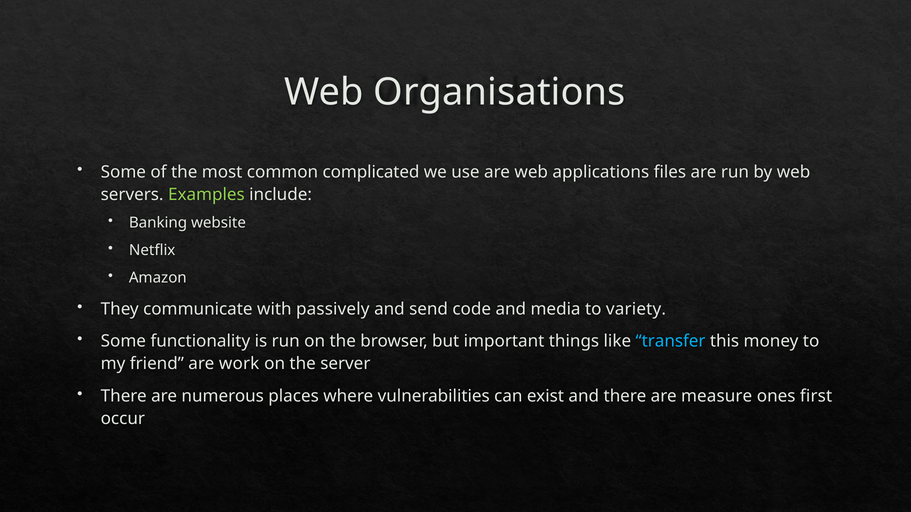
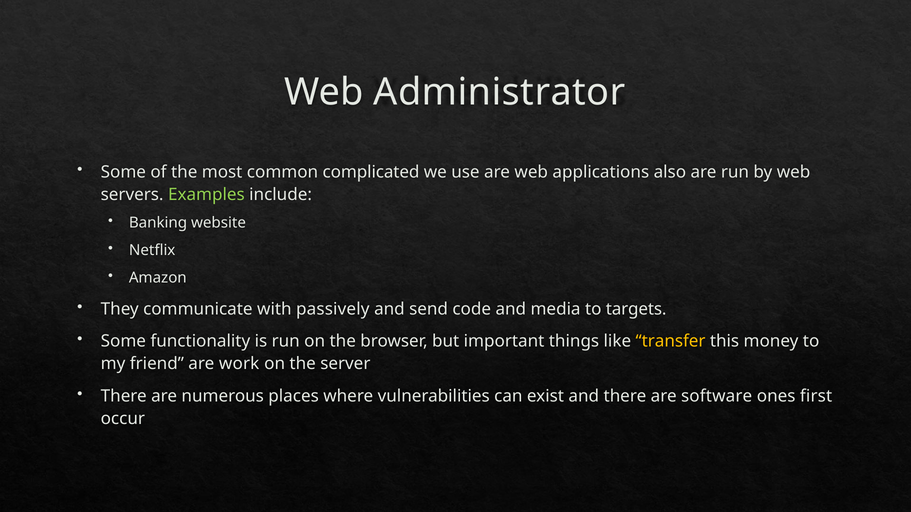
Organisations: Organisations -> Administrator
files: files -> also
variety: variety -> targets
transfer colour: light blue -> yellow
measure: measure -> software
